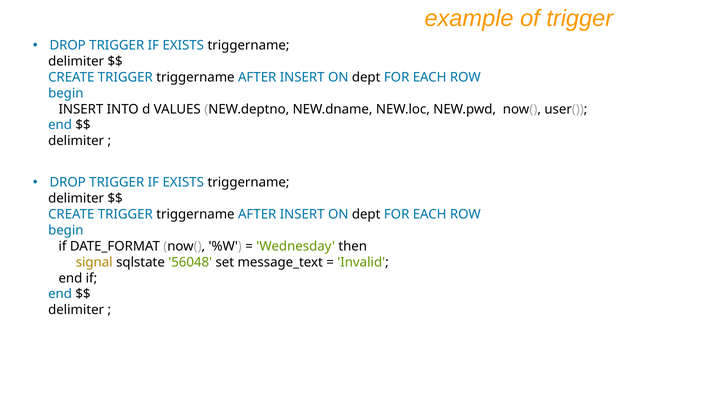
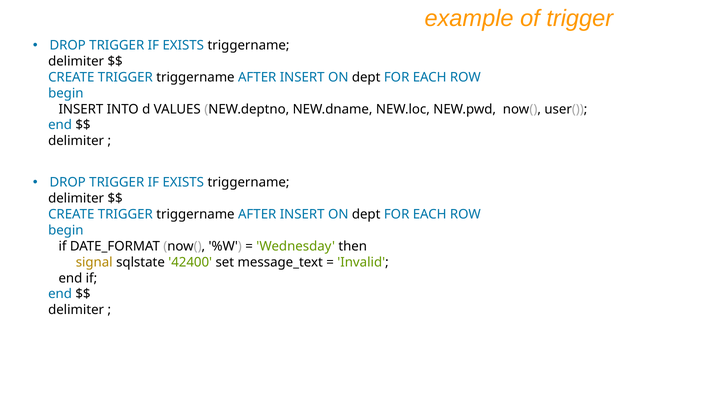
56048: 56048 -> 42400
